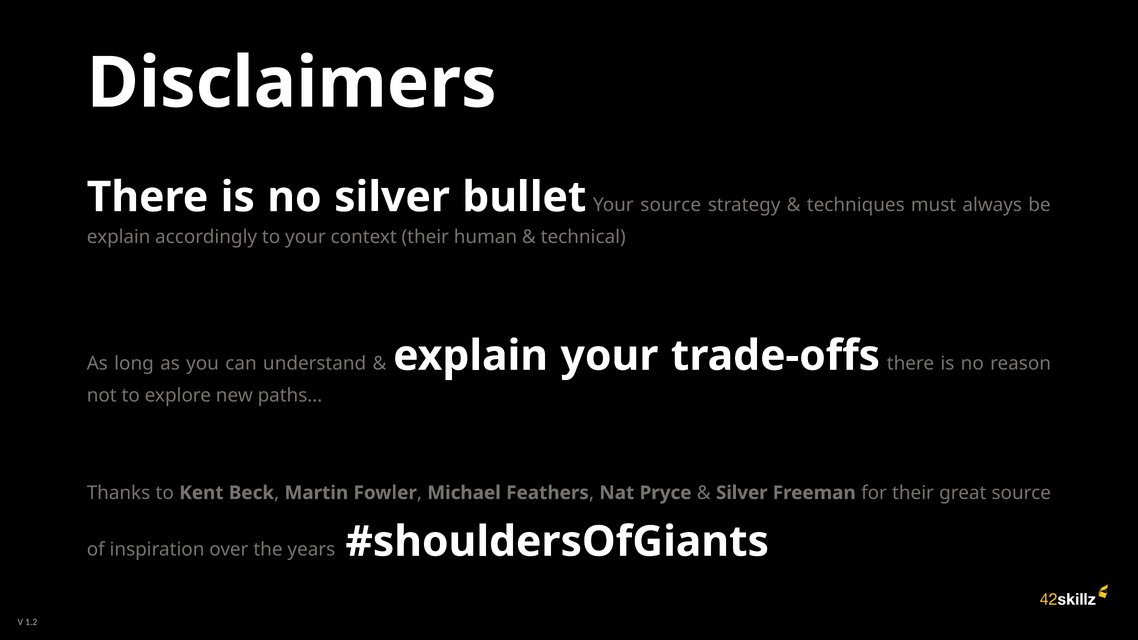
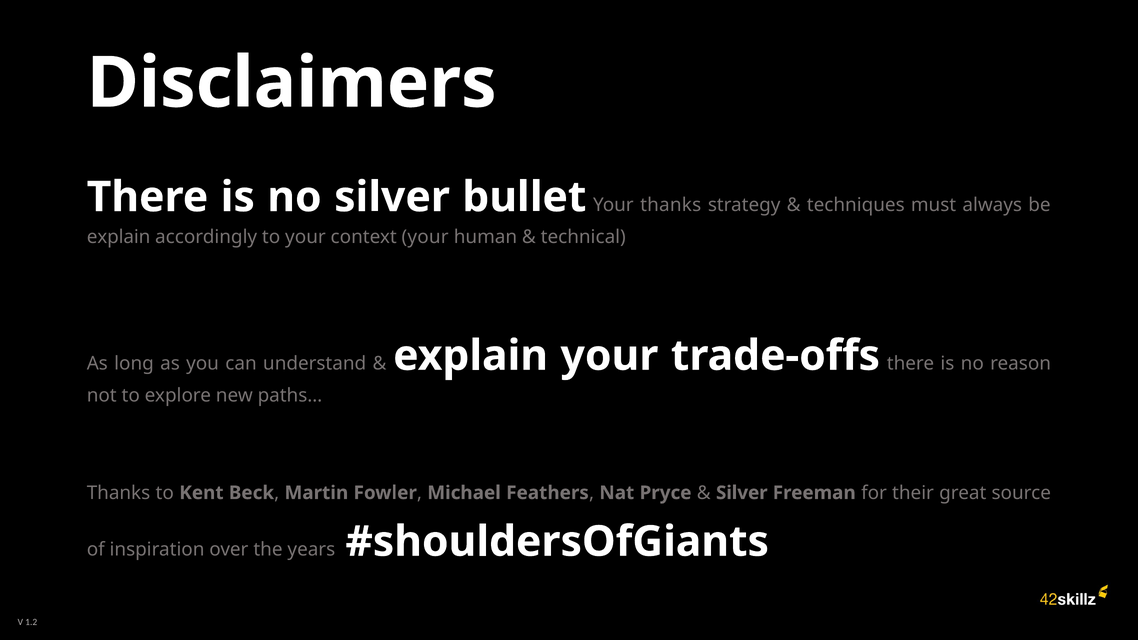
Your source: source -> thanks
context their: their -> your
